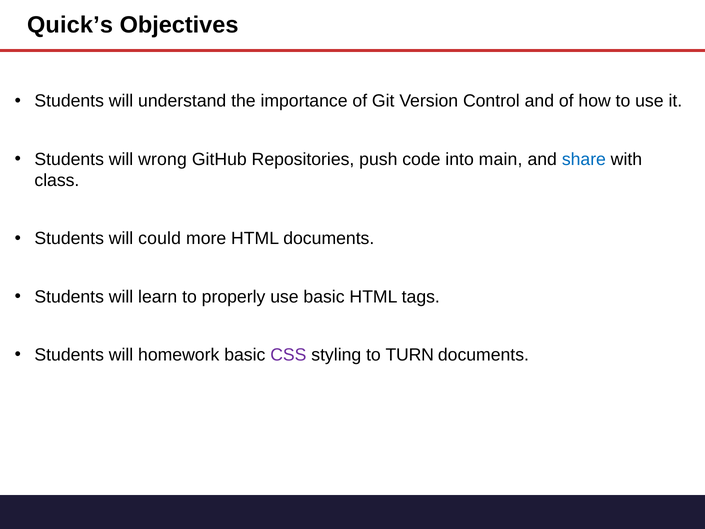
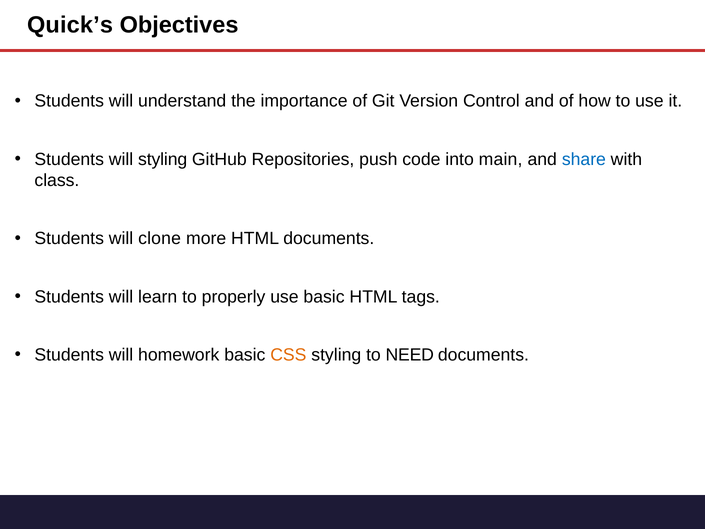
will wrong: wrong -> styling
could: could -> clone
CSS colour: purple -> orange
TURN: TURN -> NEED
